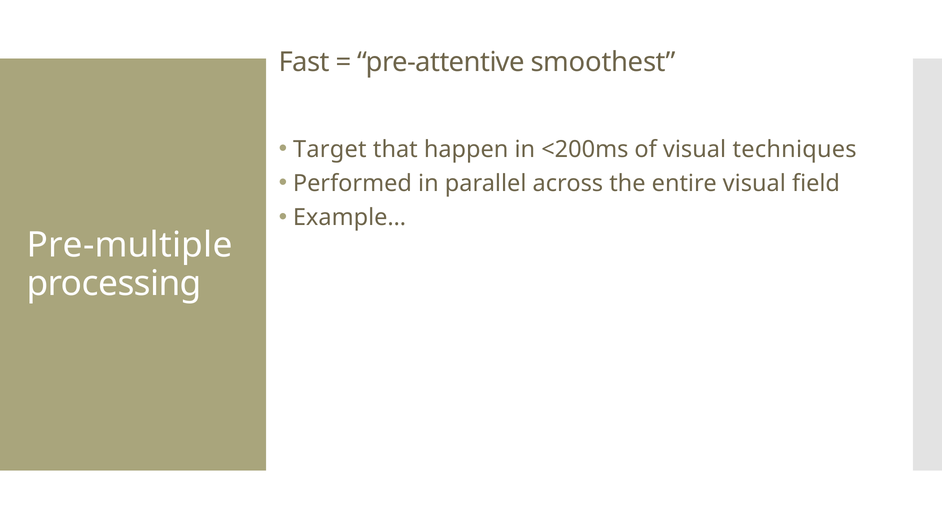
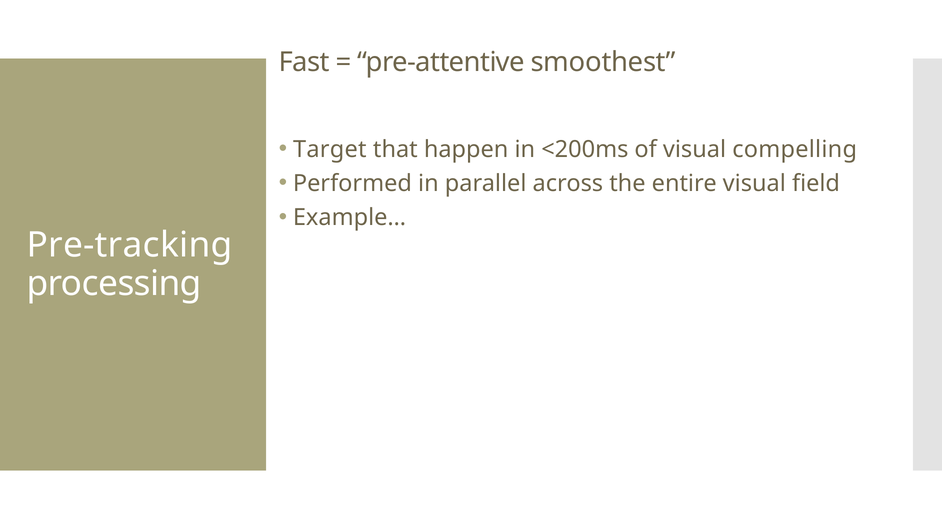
techniques: techniques -> compelling
Pre-multiple: Pre-multiple -> Pre-tracking
